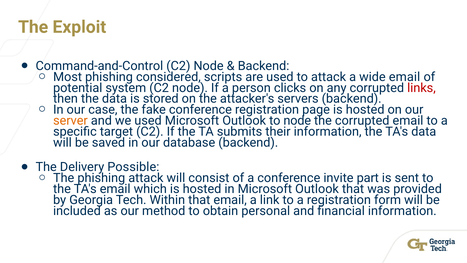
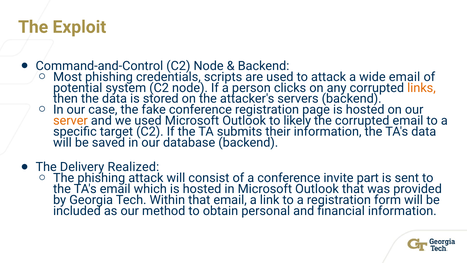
considered: considered -> credentials
links colour: red -> orange
to node: node -> likely
Possible: Possible -> Realized
